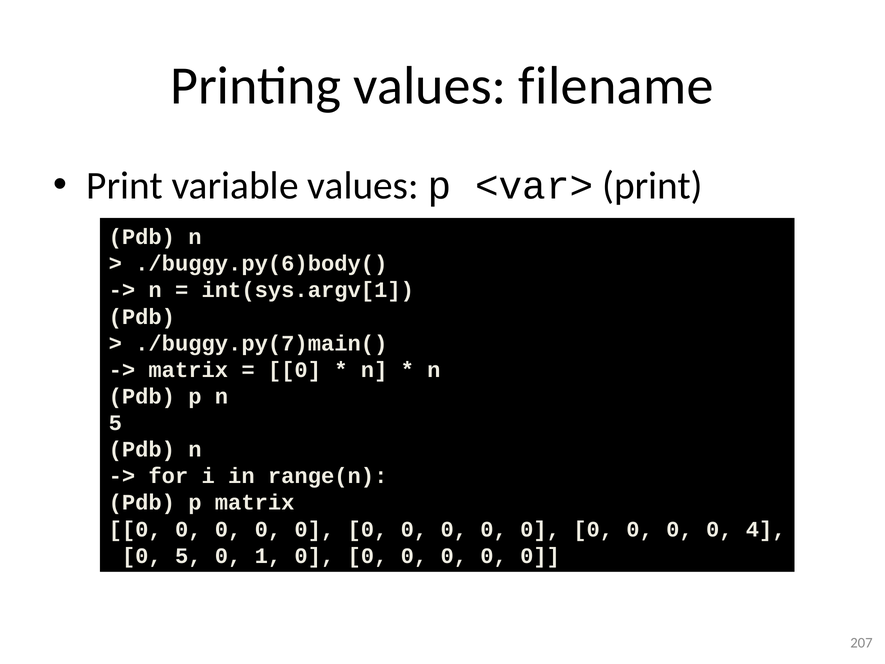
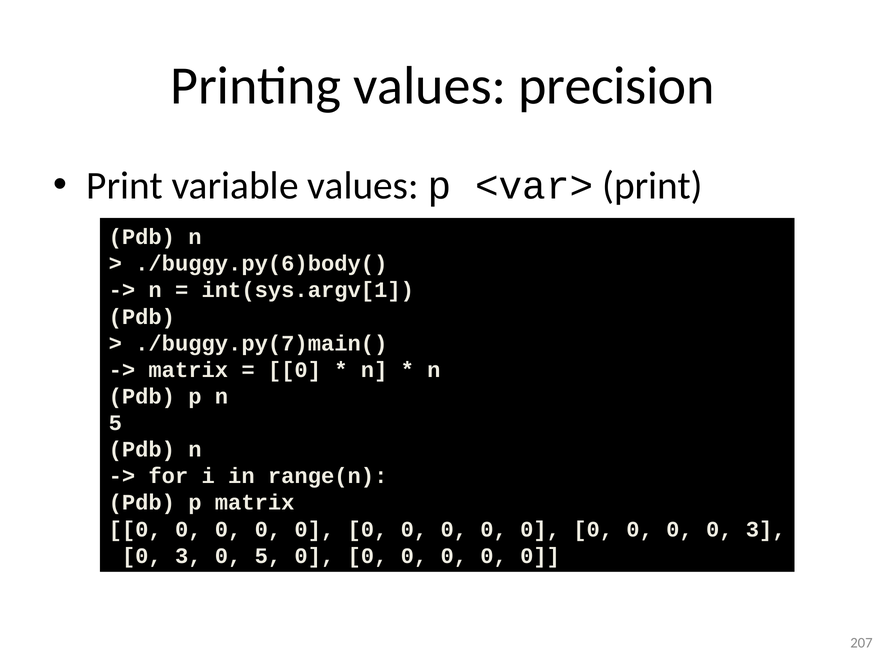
filename: filename -> precision
0 0 4: 4 -> 3
5 at (188, 556): 5 -> 3
0 1: 1 -> 5
